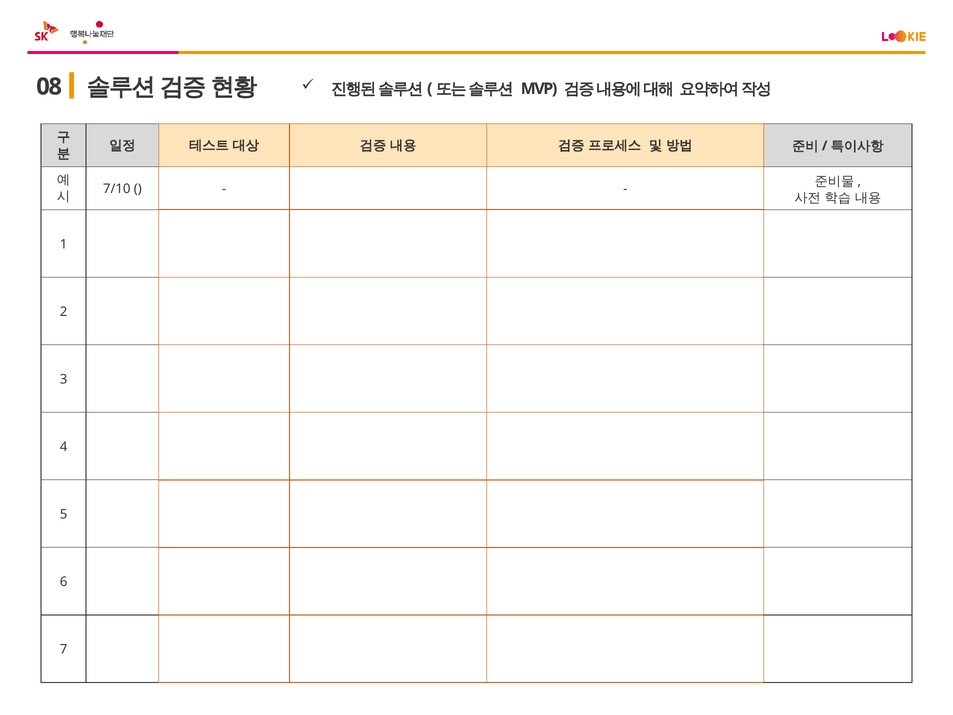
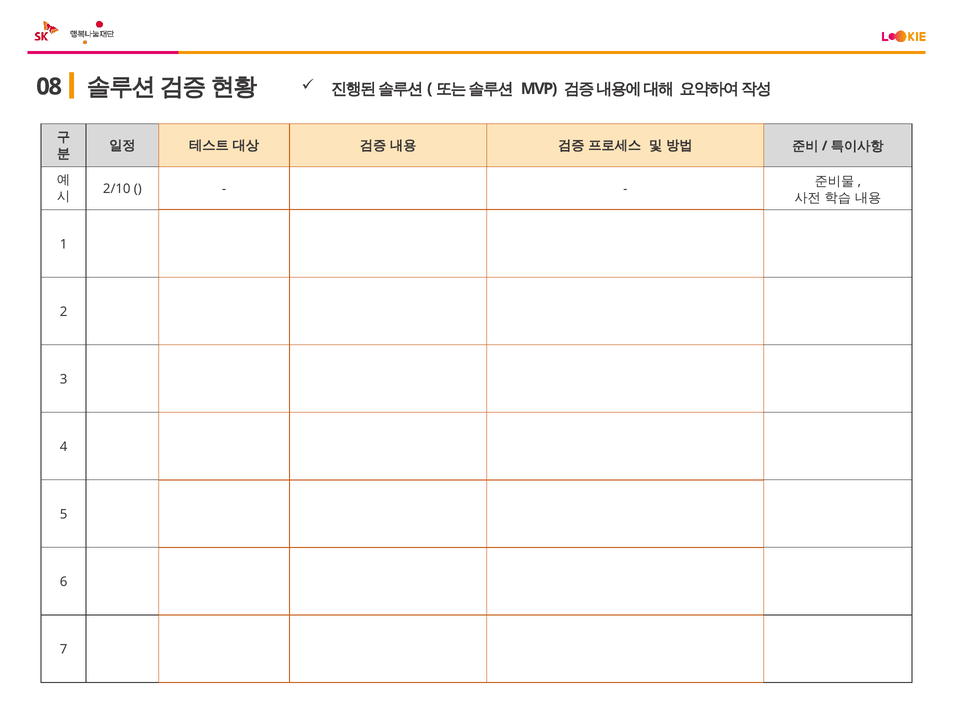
7/10: 7/10 -> 2/10
